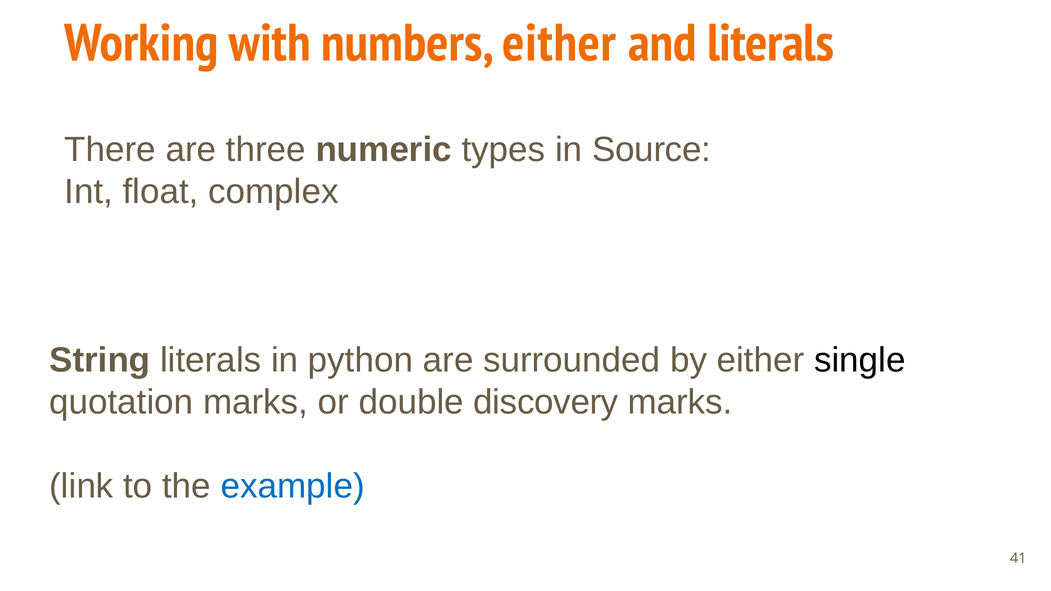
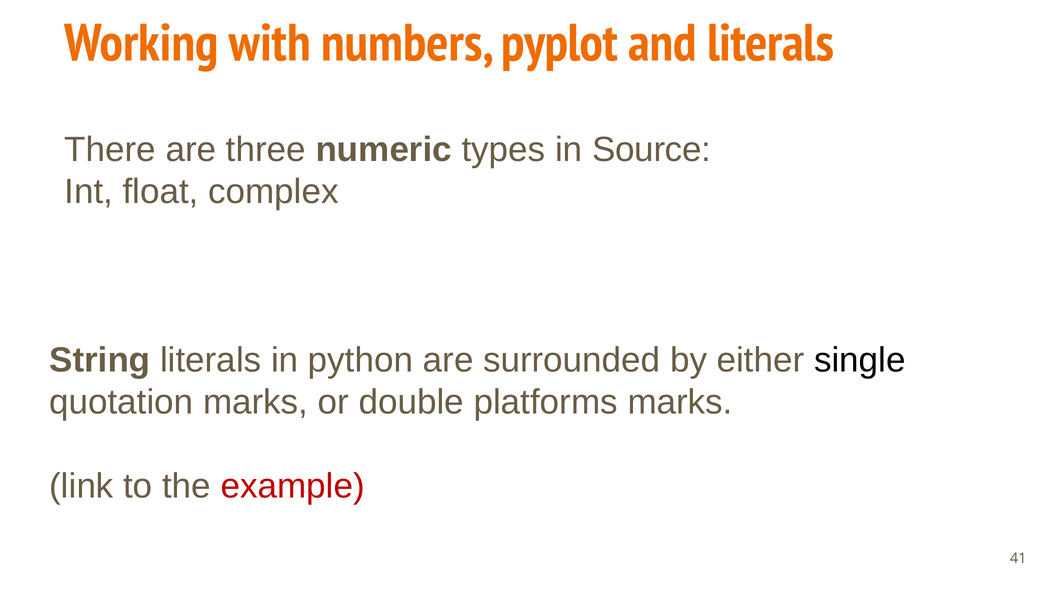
numbers either: either -> pyplot
discovery: discovery -> platforms
example colour: blue -> red
